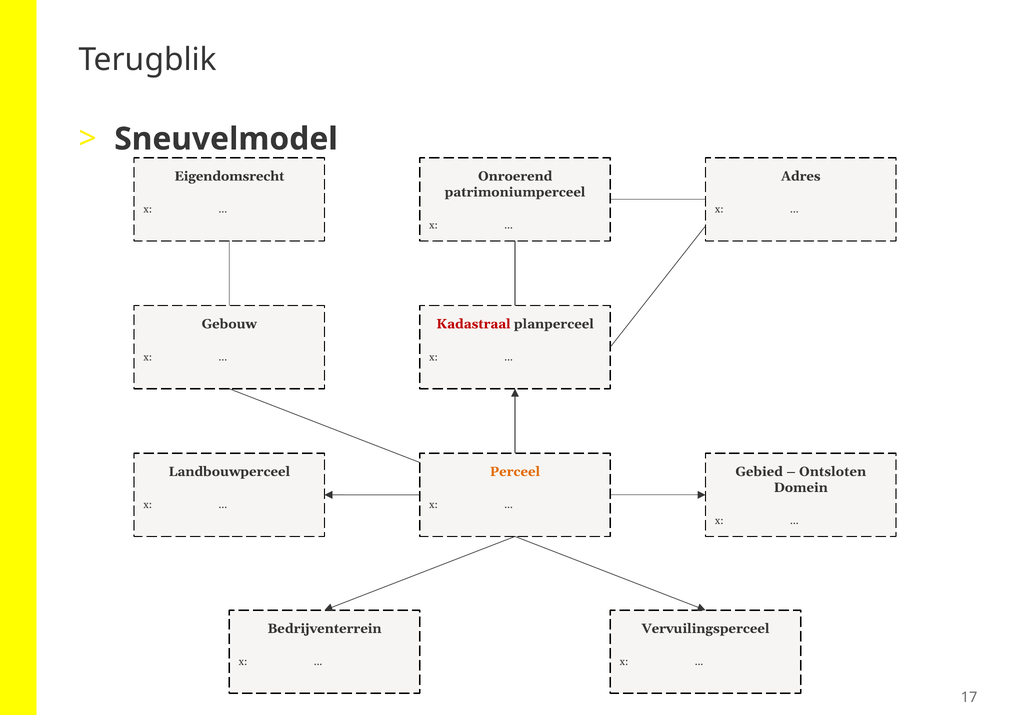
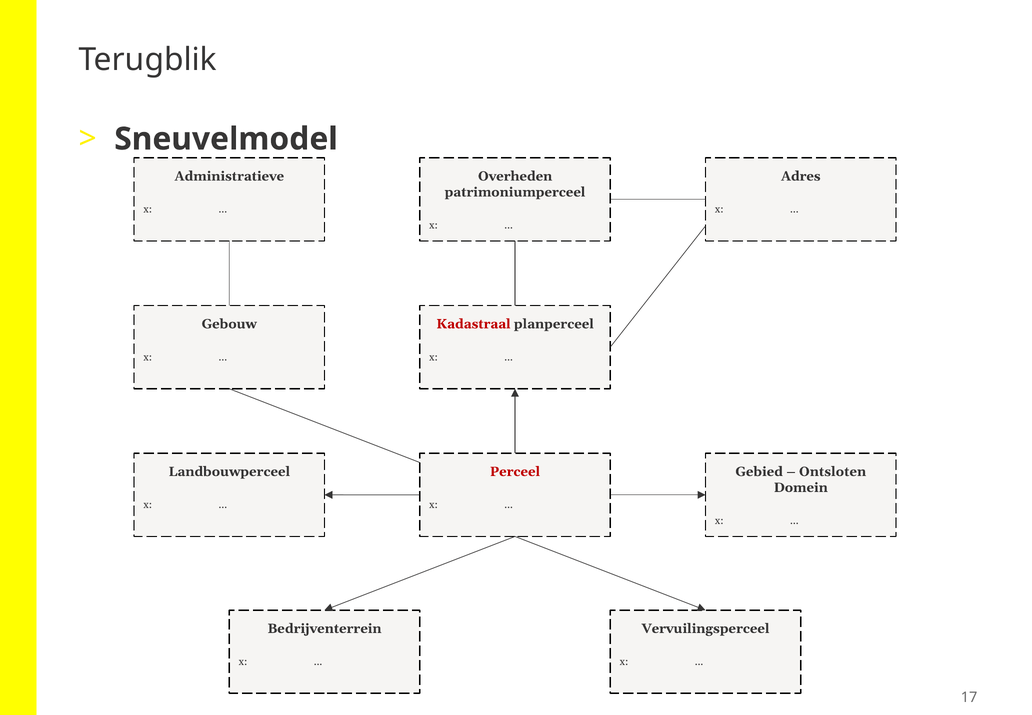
Eigendomsrecht: Eigendomsrecht -> Administratieve
Onroerend: Onroerend -> Overheden
Perceel colour: orange -> red
